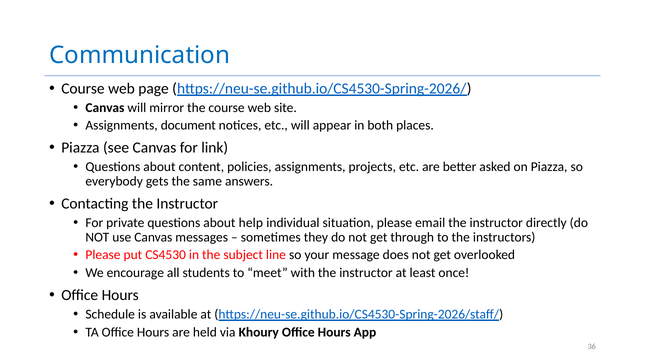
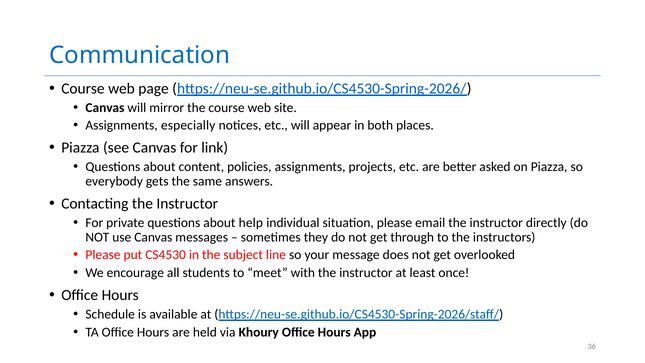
document: document -> especially
